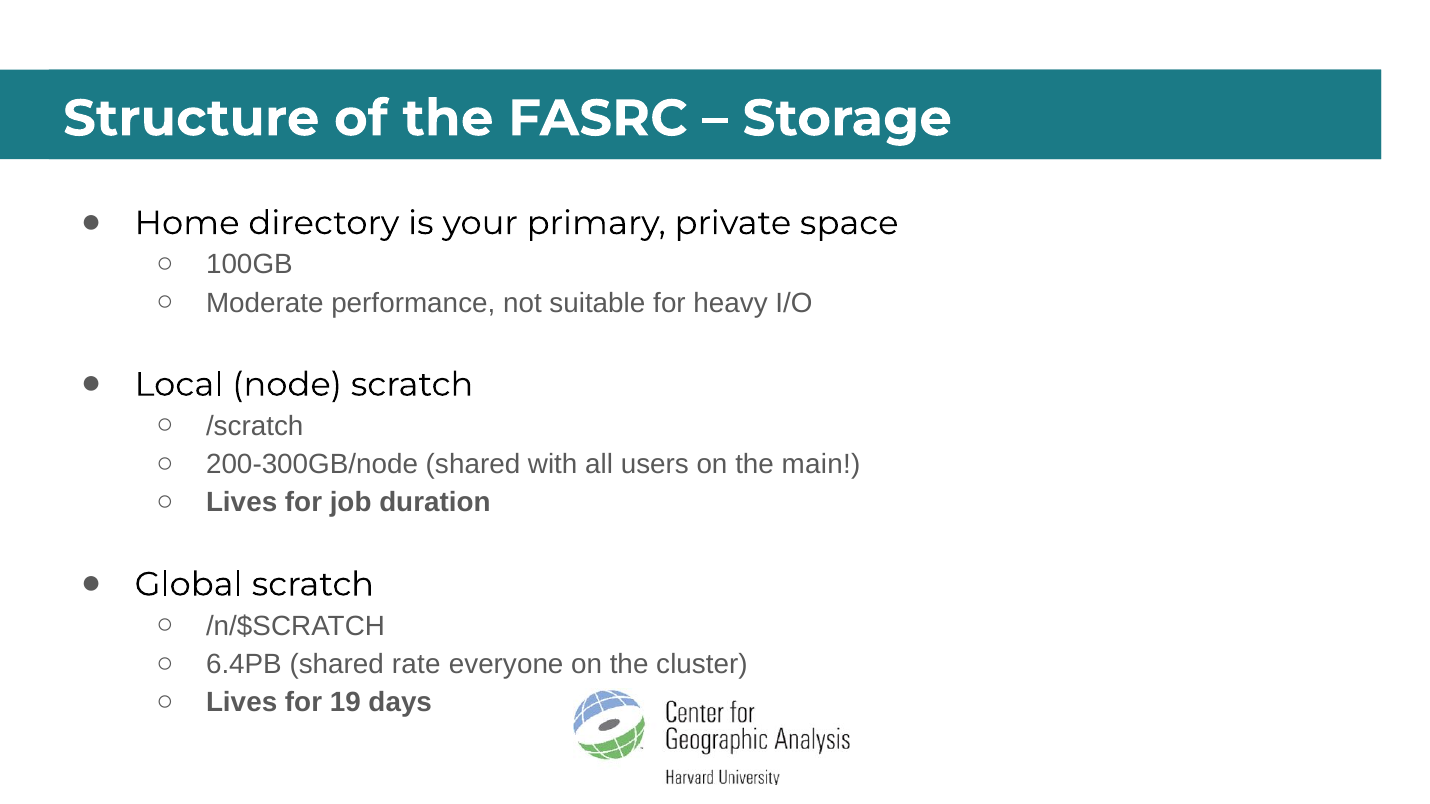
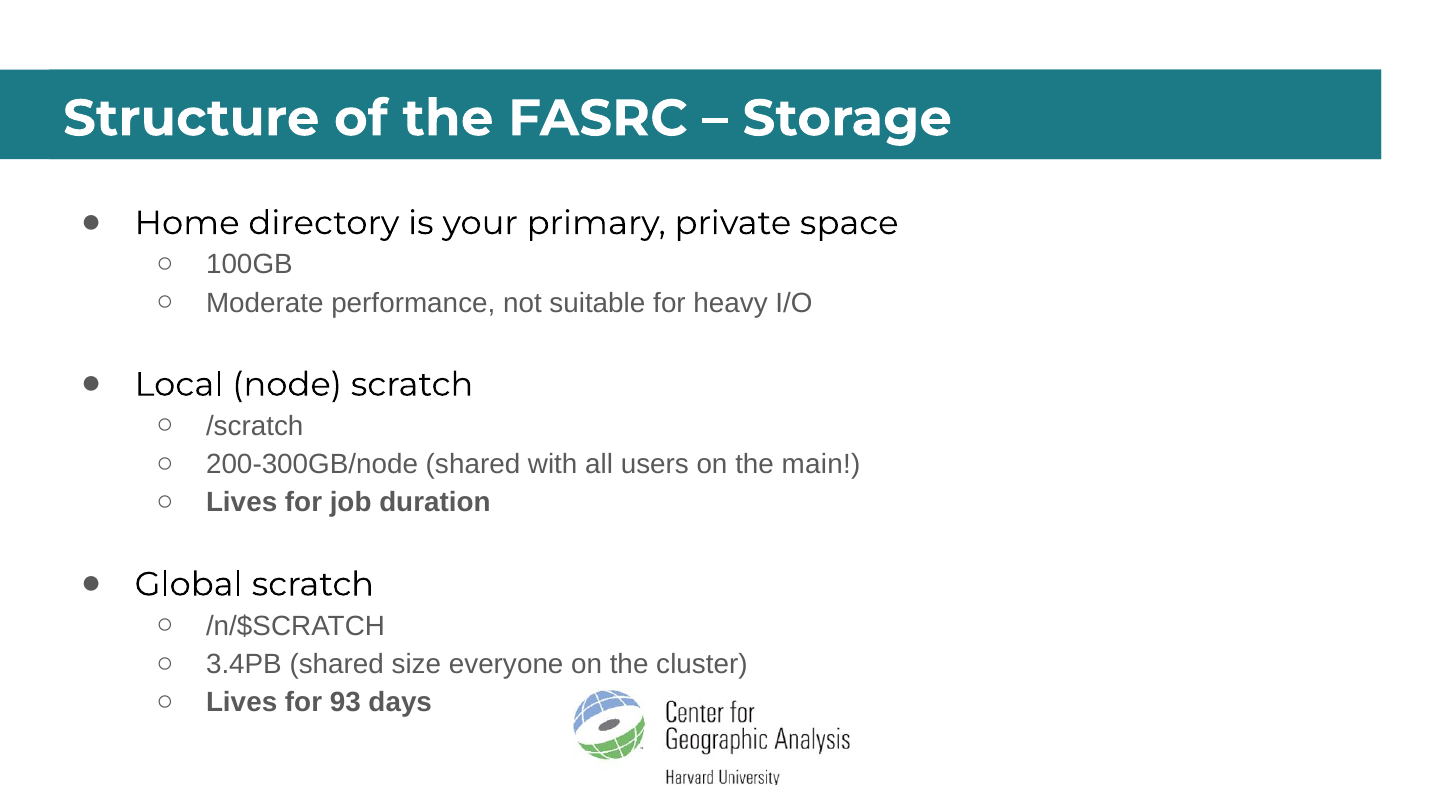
6.4PB: 6.4PB -> 3.4PB
rate: rate -> size
19: 19 -> 93
